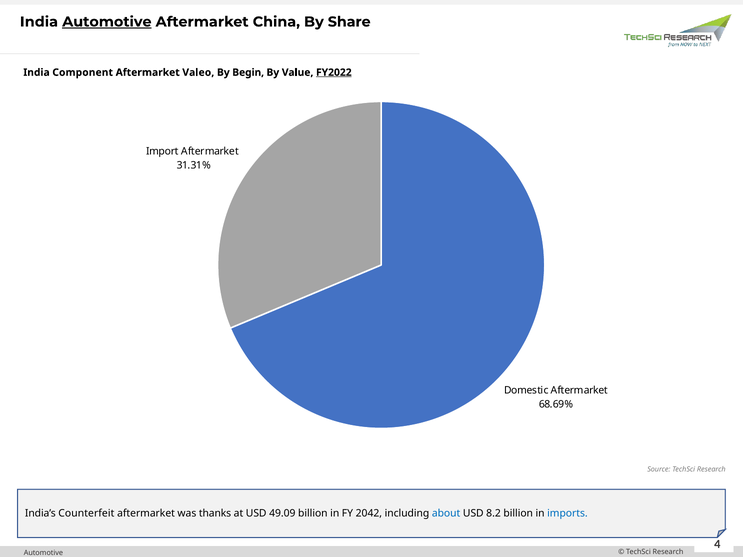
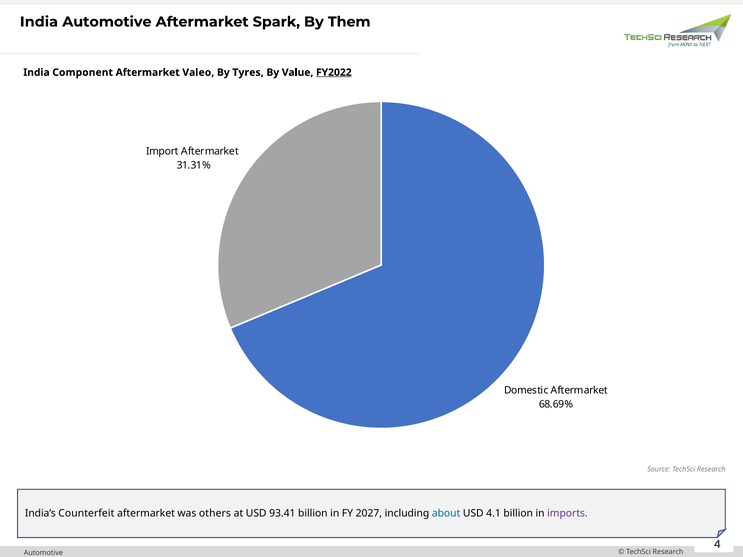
Automotive at (107, 22) underline: present -> none
China: China -> Spark
Share: Share -> Them
Begin: Begin -> Tyres
thanks: thanks -> others
49.09: 49.09 -> 93.41
2042: 2042 -> 2027
8.2: 8.2 -> 4.1
imports colour: blue -> purple
